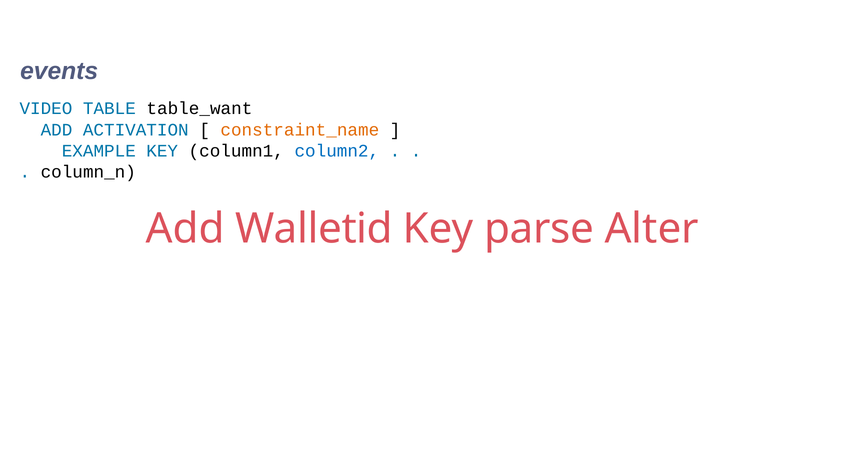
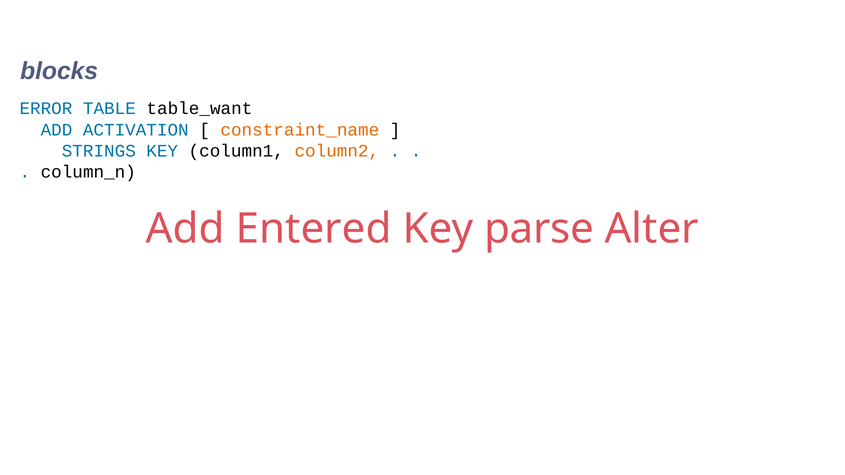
events: events -> blocks
VIDEO: VIDEO -> ERROR
EXAMPLE: EXAMPLE -> STRINGS
column2 colour: blue -> orange
Walletid: Walletid -> Entered
